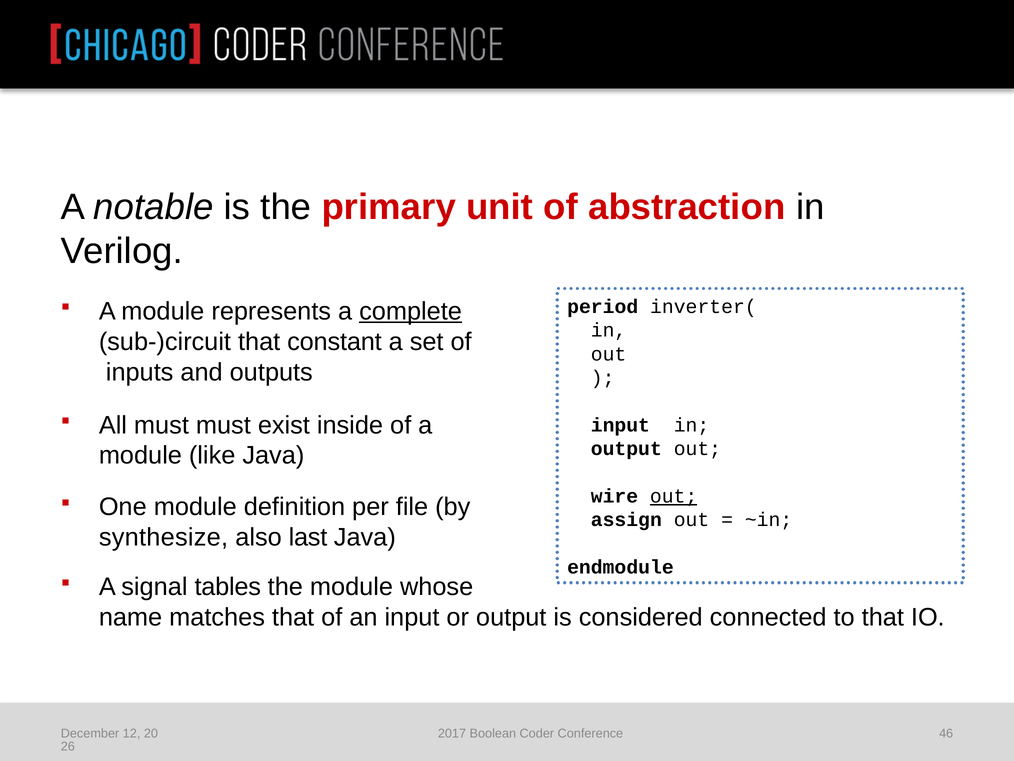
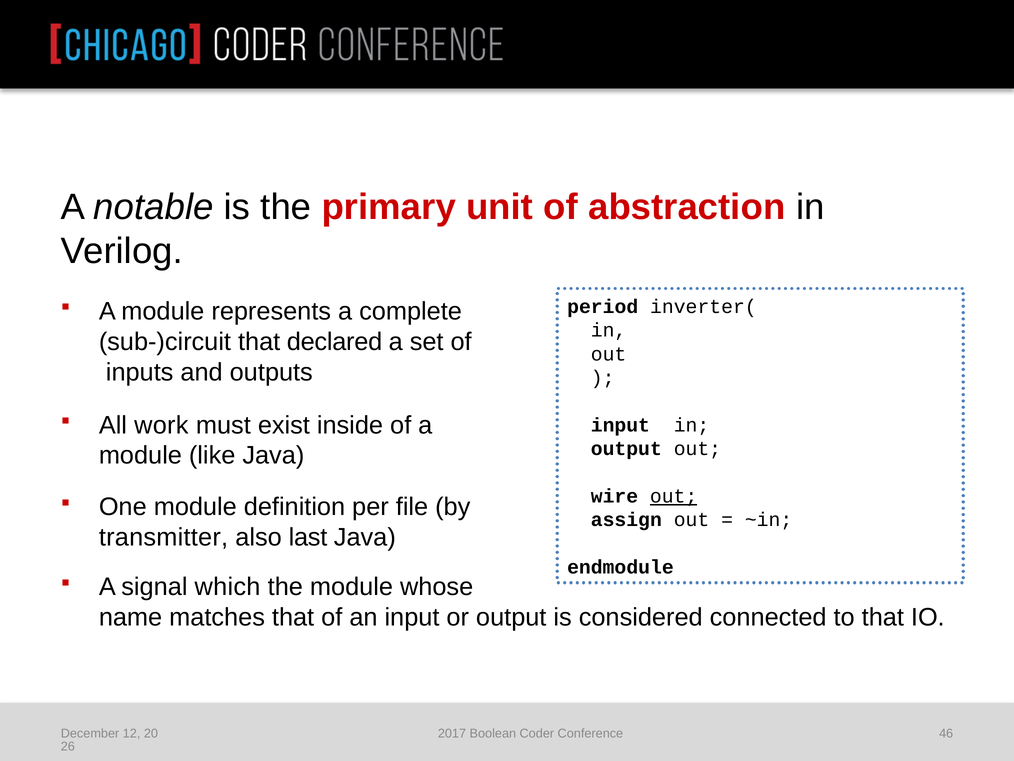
complete underline: present -> none
constant: constant -> declared
All must: must -> work
synthesize: synthesize -> transmitter
tables: tables -> which
